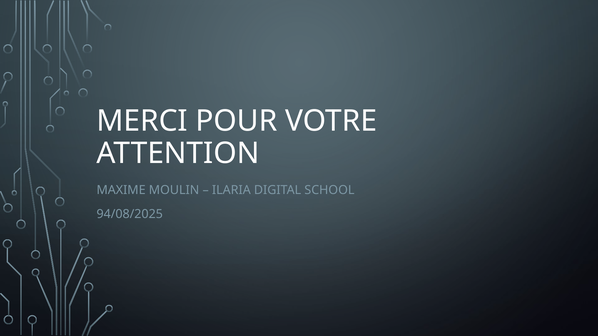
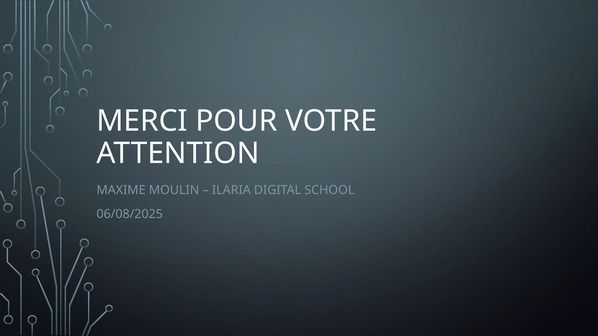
94/08/2025: 94/08/2025 -> 06/08/2025
